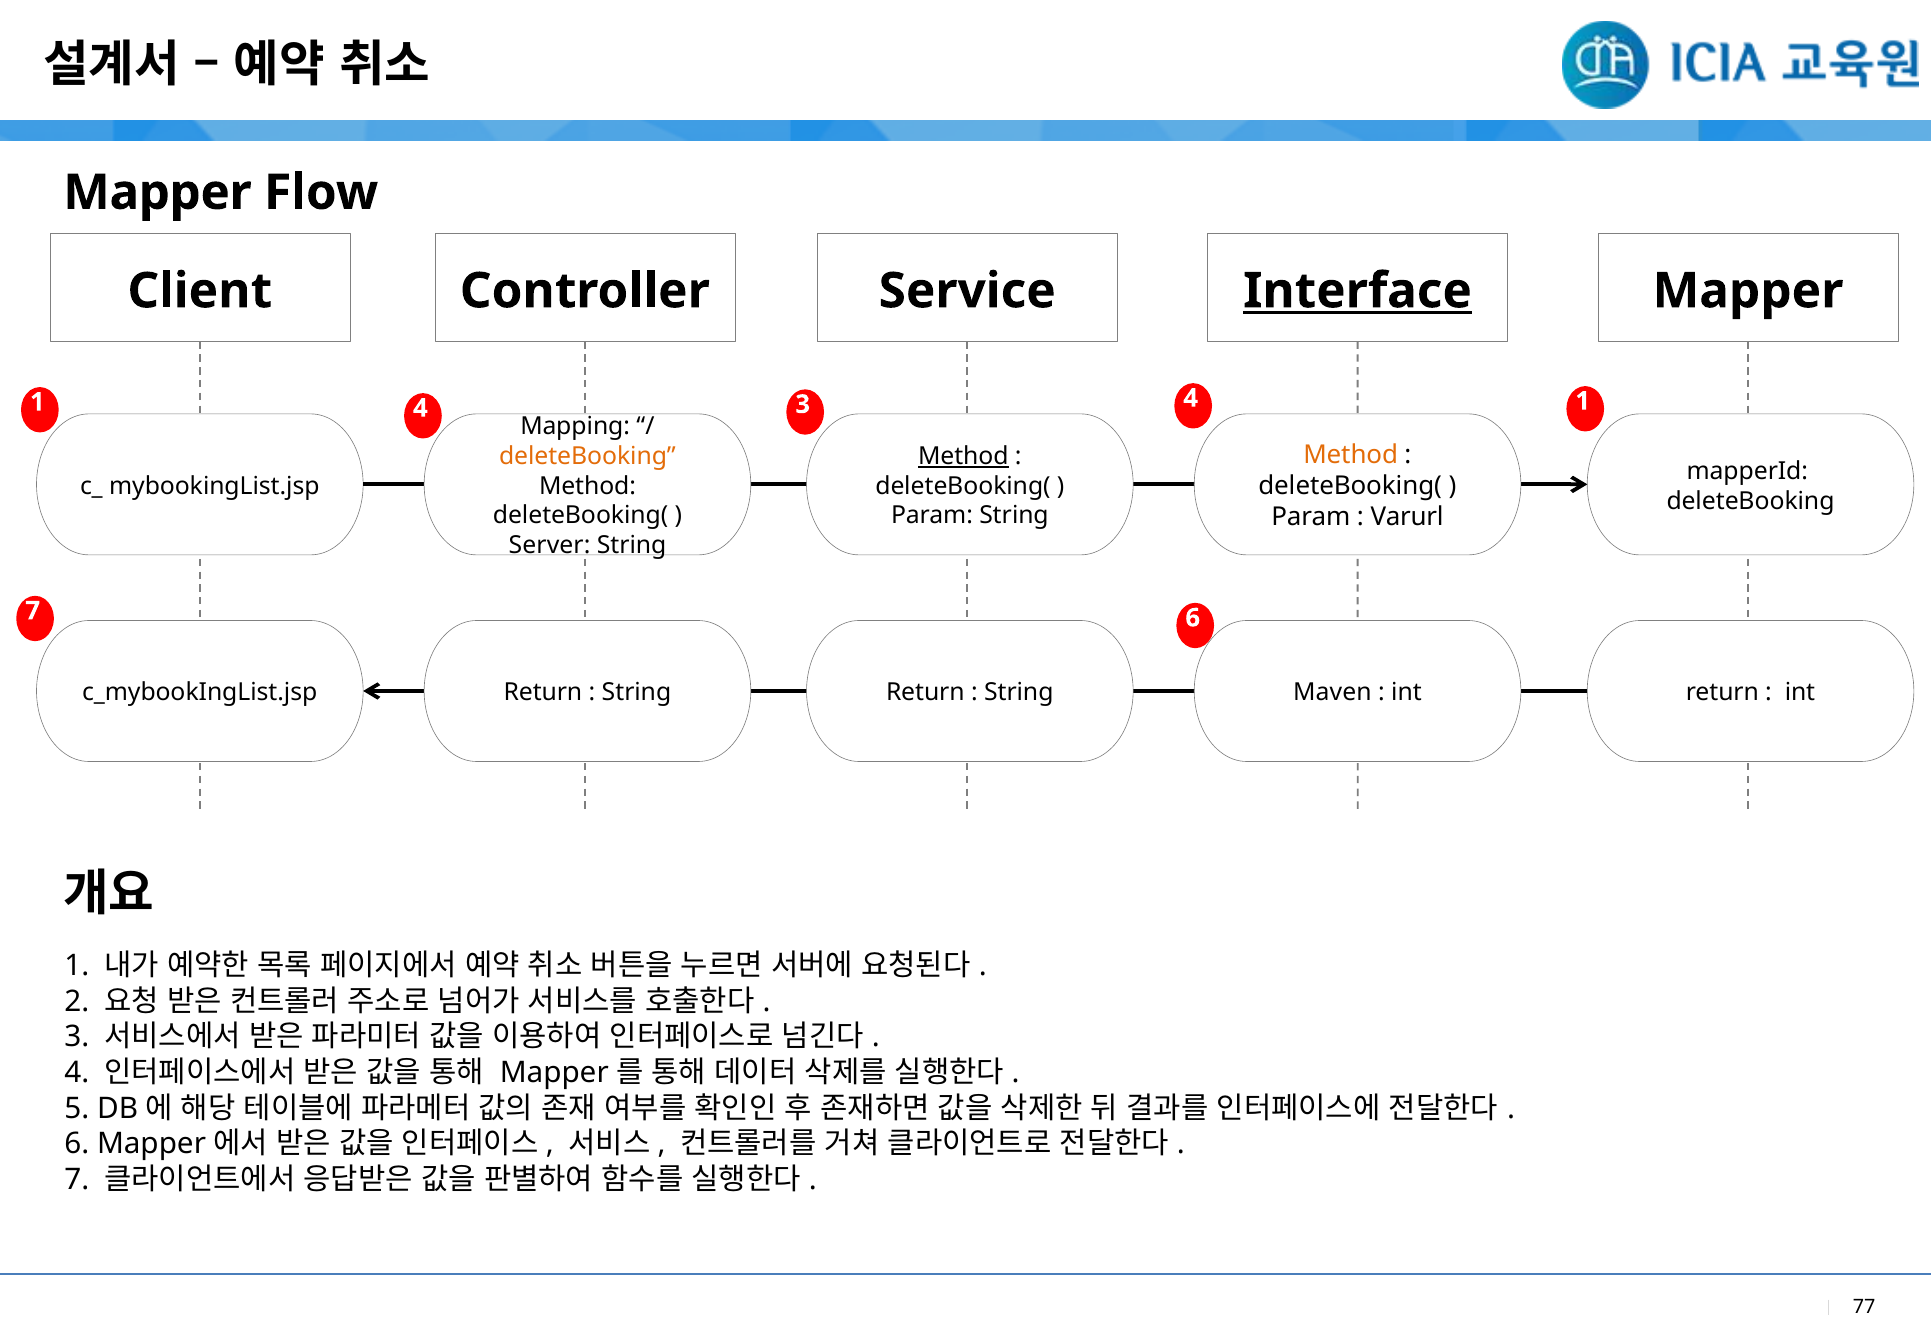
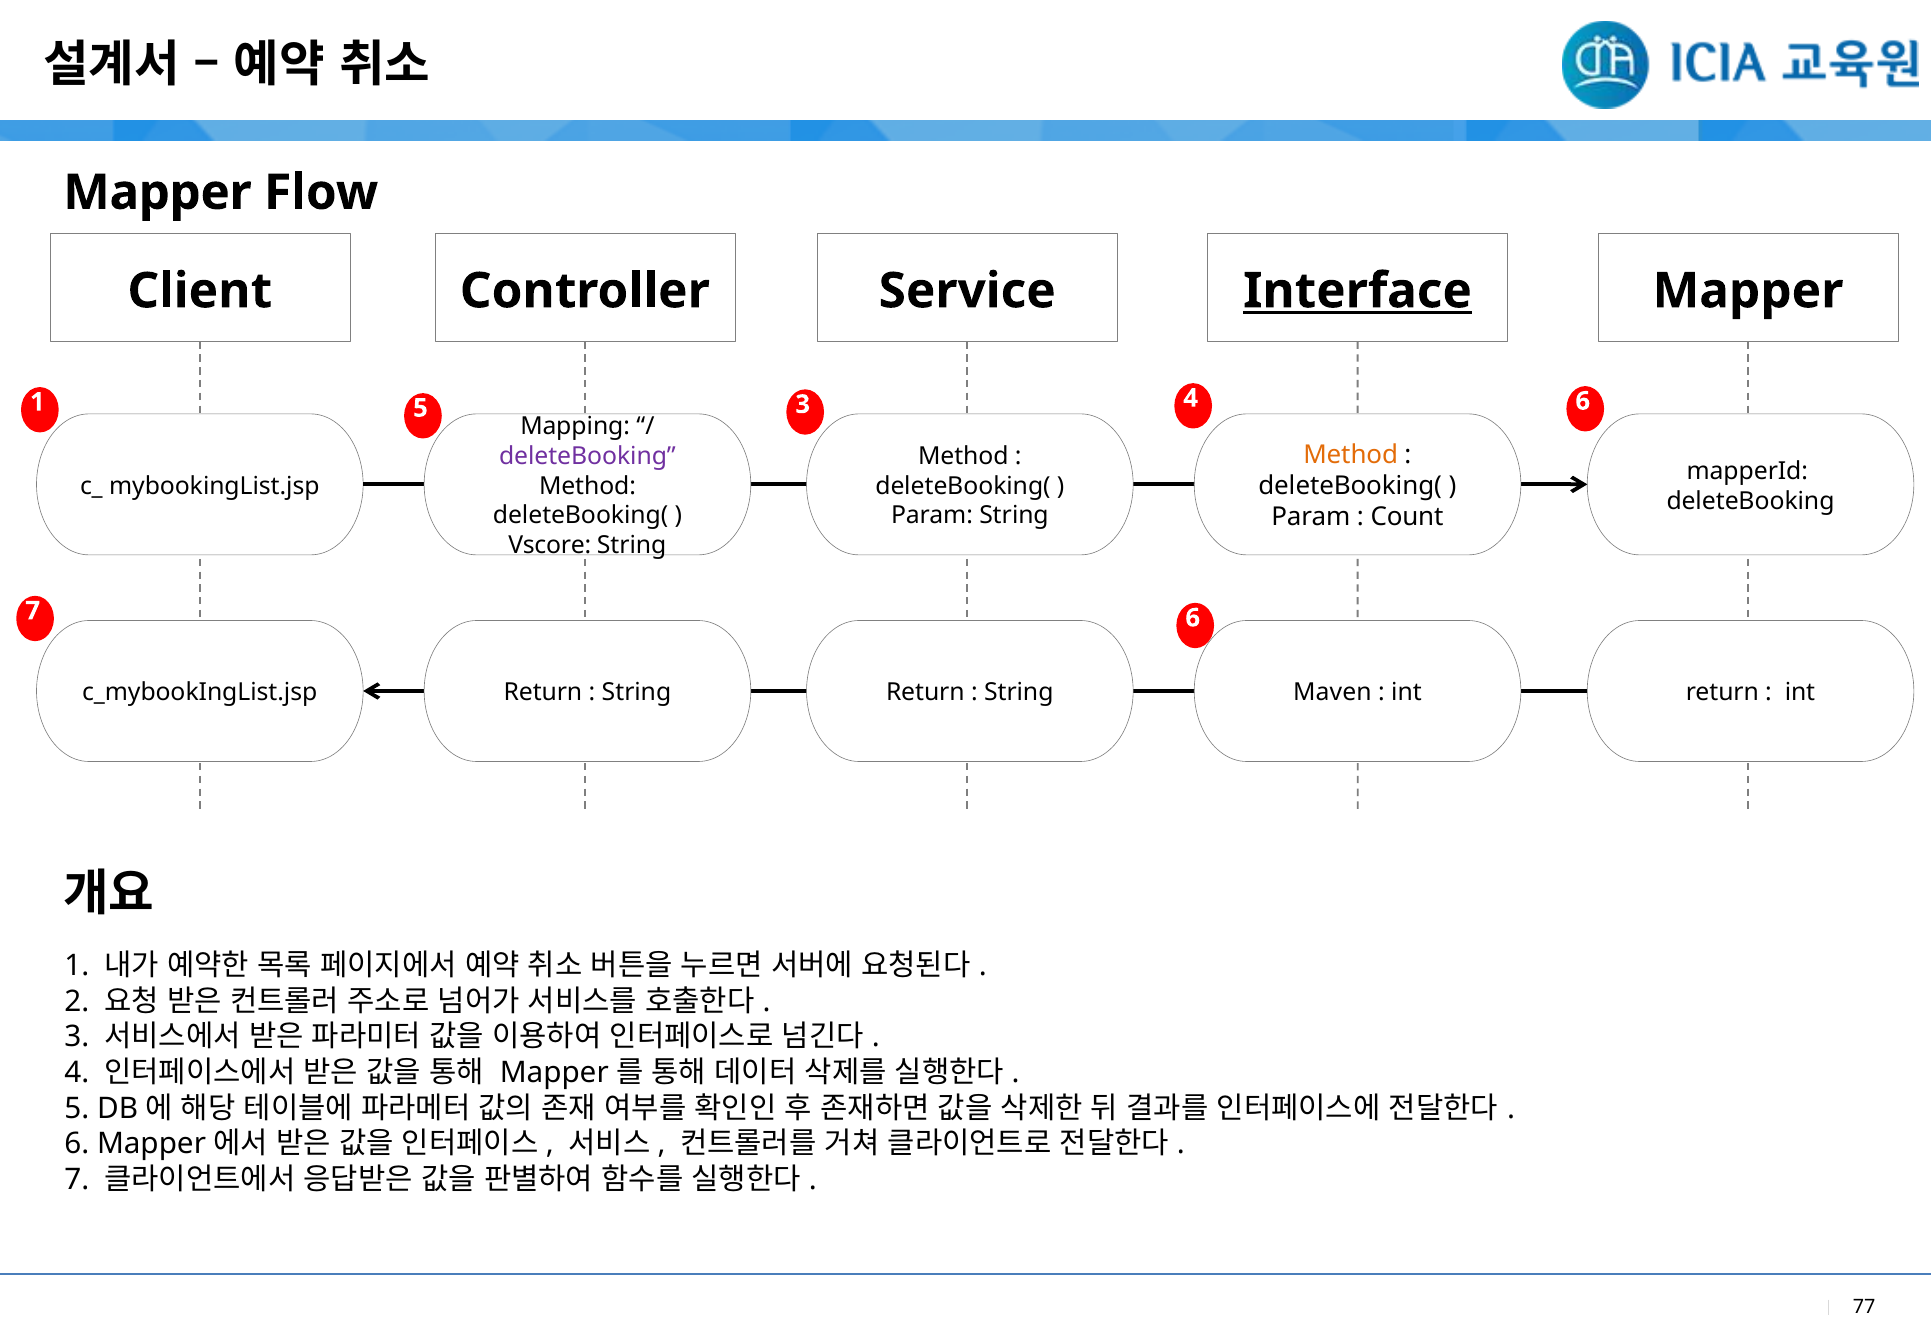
1 4: 4 -> 5
4 1: 1 -> 6
deleteBooking at (587, 456) colour: orange -> purple
Method at (963, 456) underline: present -> none
Varurl: Varurl -> Count
Server: Server -> Vscore
